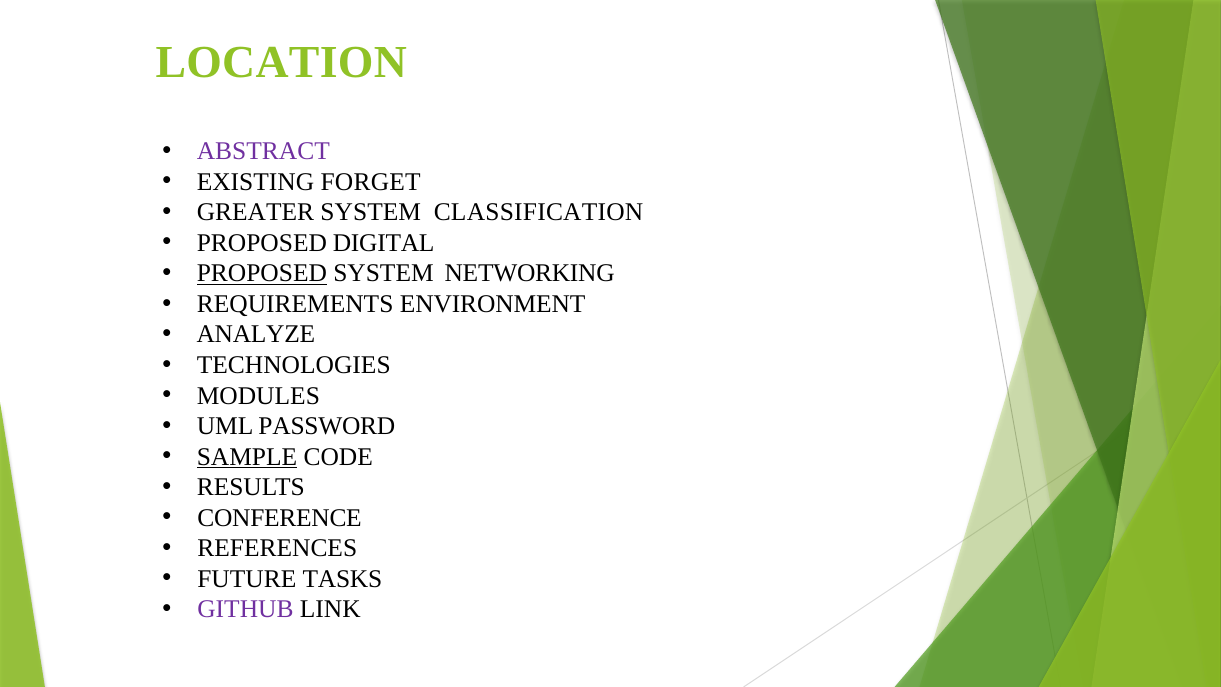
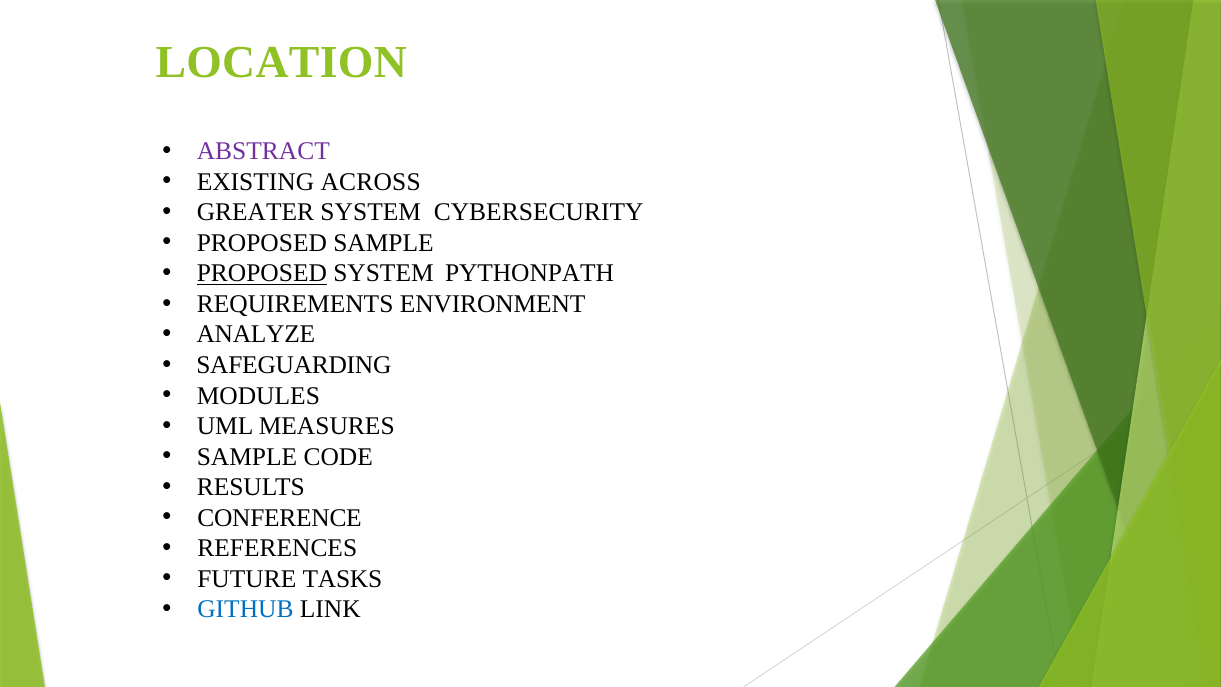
FORGET: FORGET -> ACROSS
CLASSIFICATION: CLASSIFICATION -> CYBERSECURITY
PROPOSED DIGITAL: DIGITAL -> SAMPLE
NETWORKING: NETWORKING -> PYTHONPATH
TECHNOLOGIES: TECHNOLOGIES -> SAFEGUARDING
PASSWORD: PASSWORD -> MEASURES
SAMPLE at (247, 457) underline: present -> none
GITHUB colour: purple -> blue
